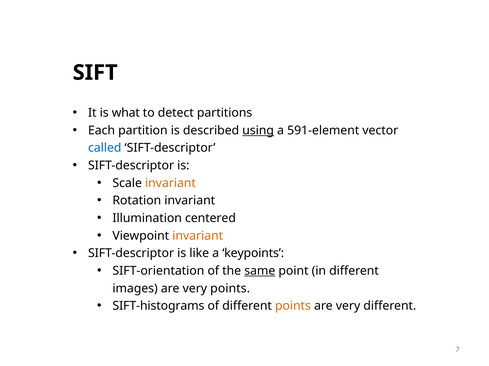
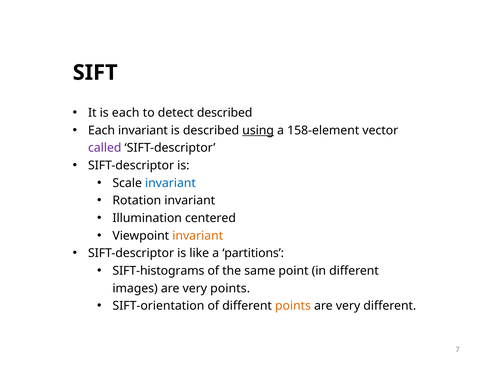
is what: what -> each
detect partitions: partitions -> described
Each partition: partition -> invariant
591-element: 591-element -> 158-element
called colour: blue -> purple
invariant at (170, 183) colour: orange -> blue
keypoints: keypoints -> partitions
SIFT-orientation: SIFT-orientation -> SIFT-histograms
same underline: present -> none
SIFT-histograms: SIFT-histograms -> SIFT-orientation
